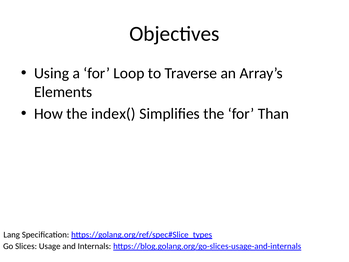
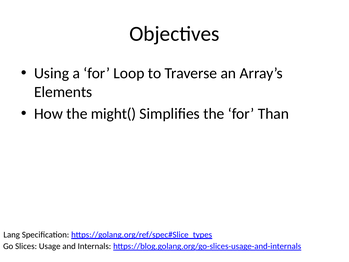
index(: index( -> might(
